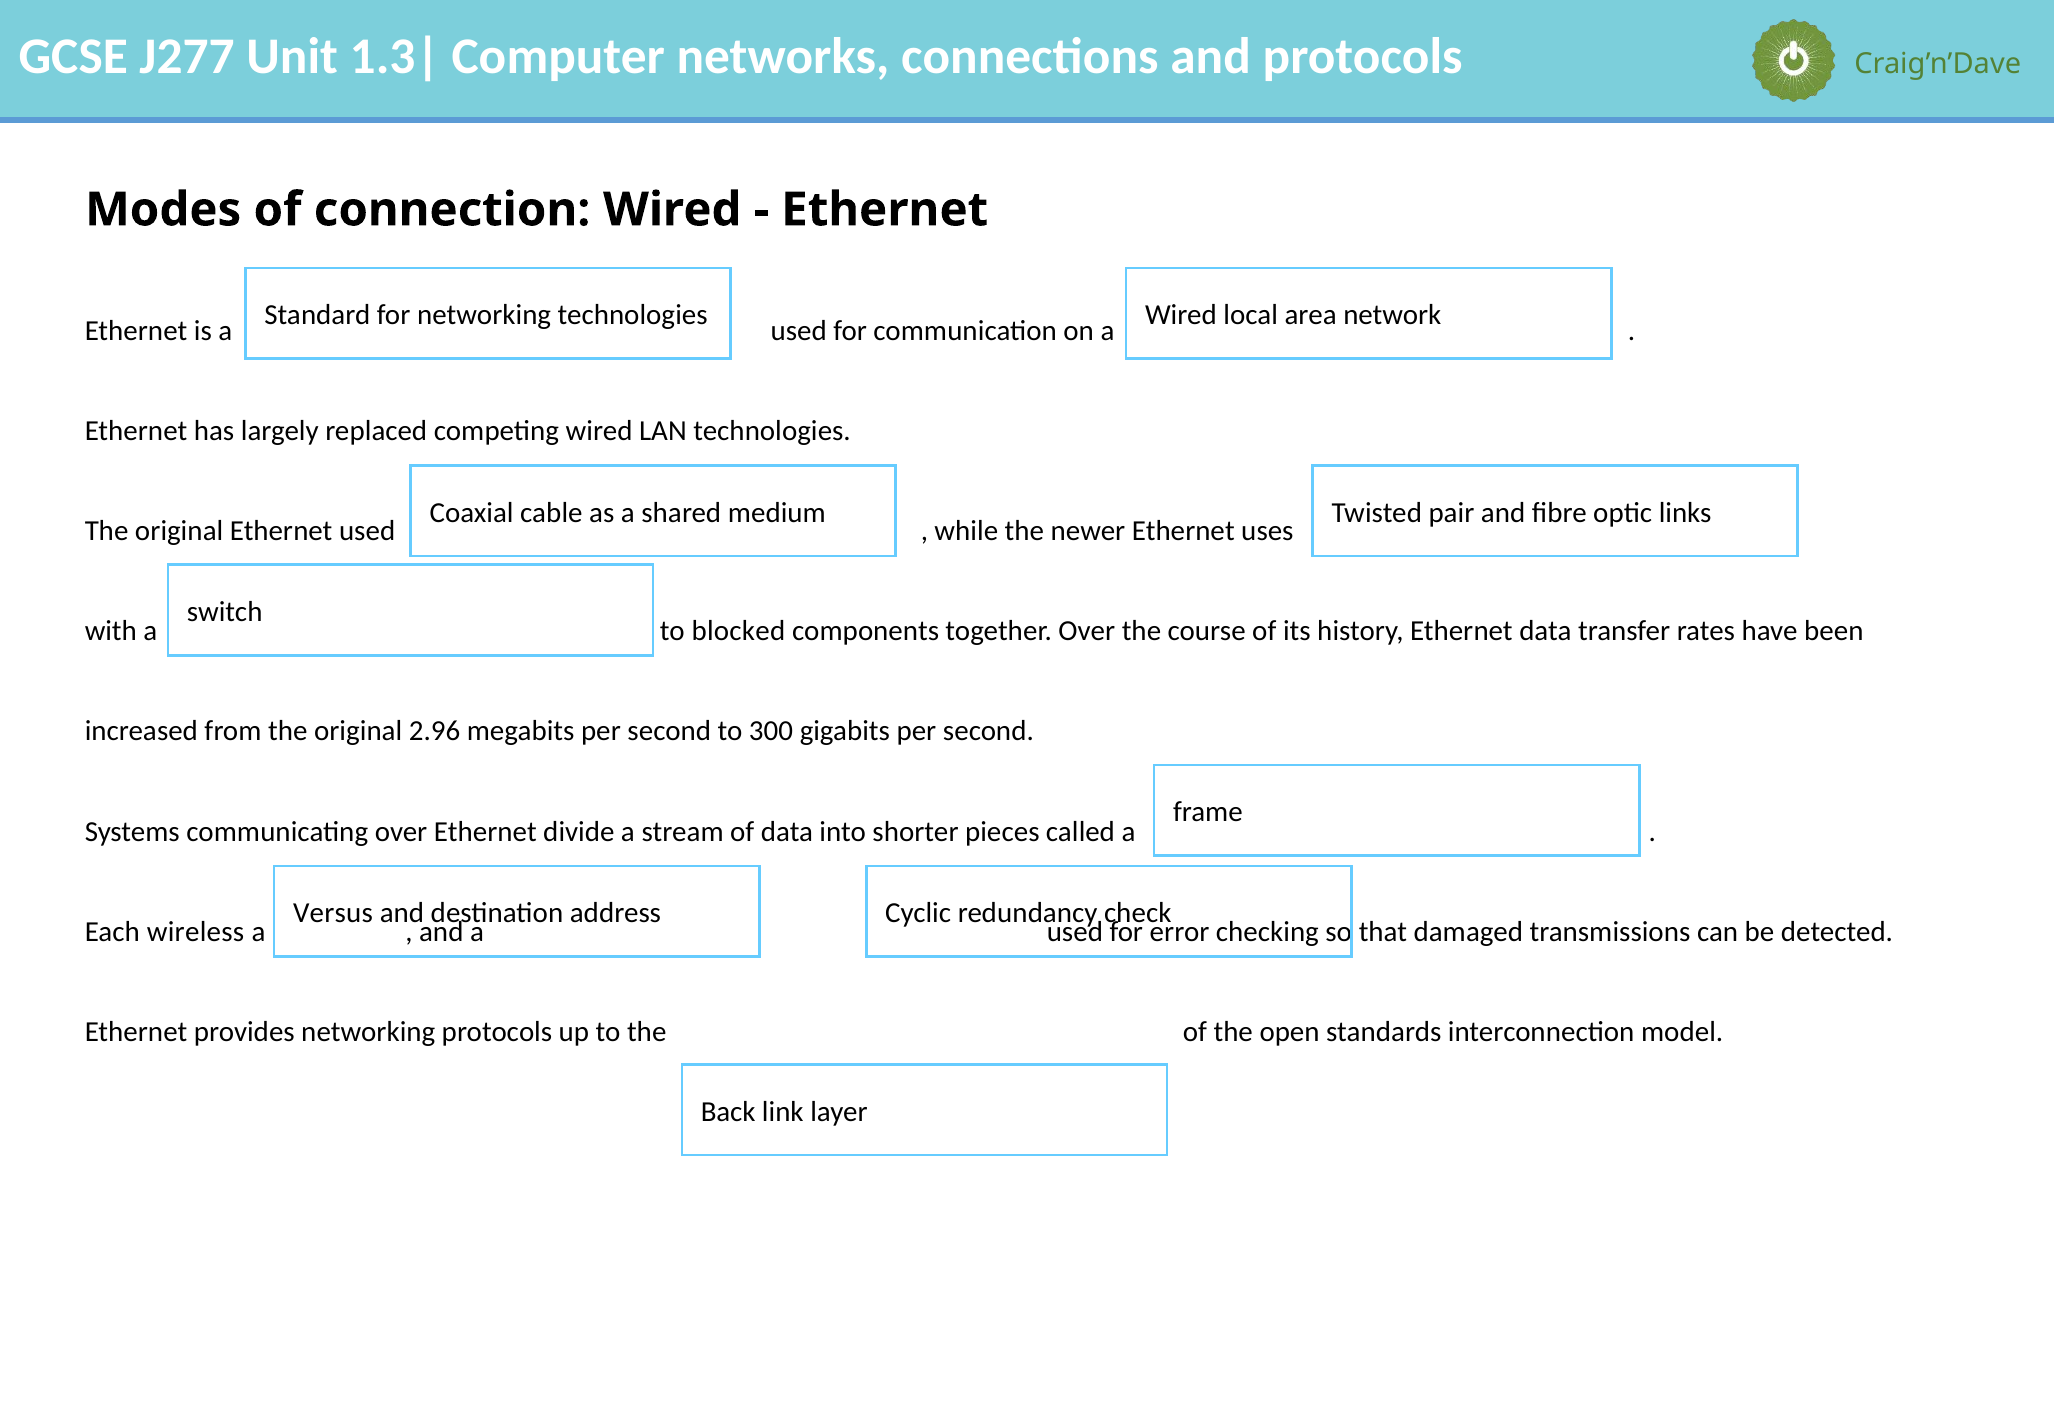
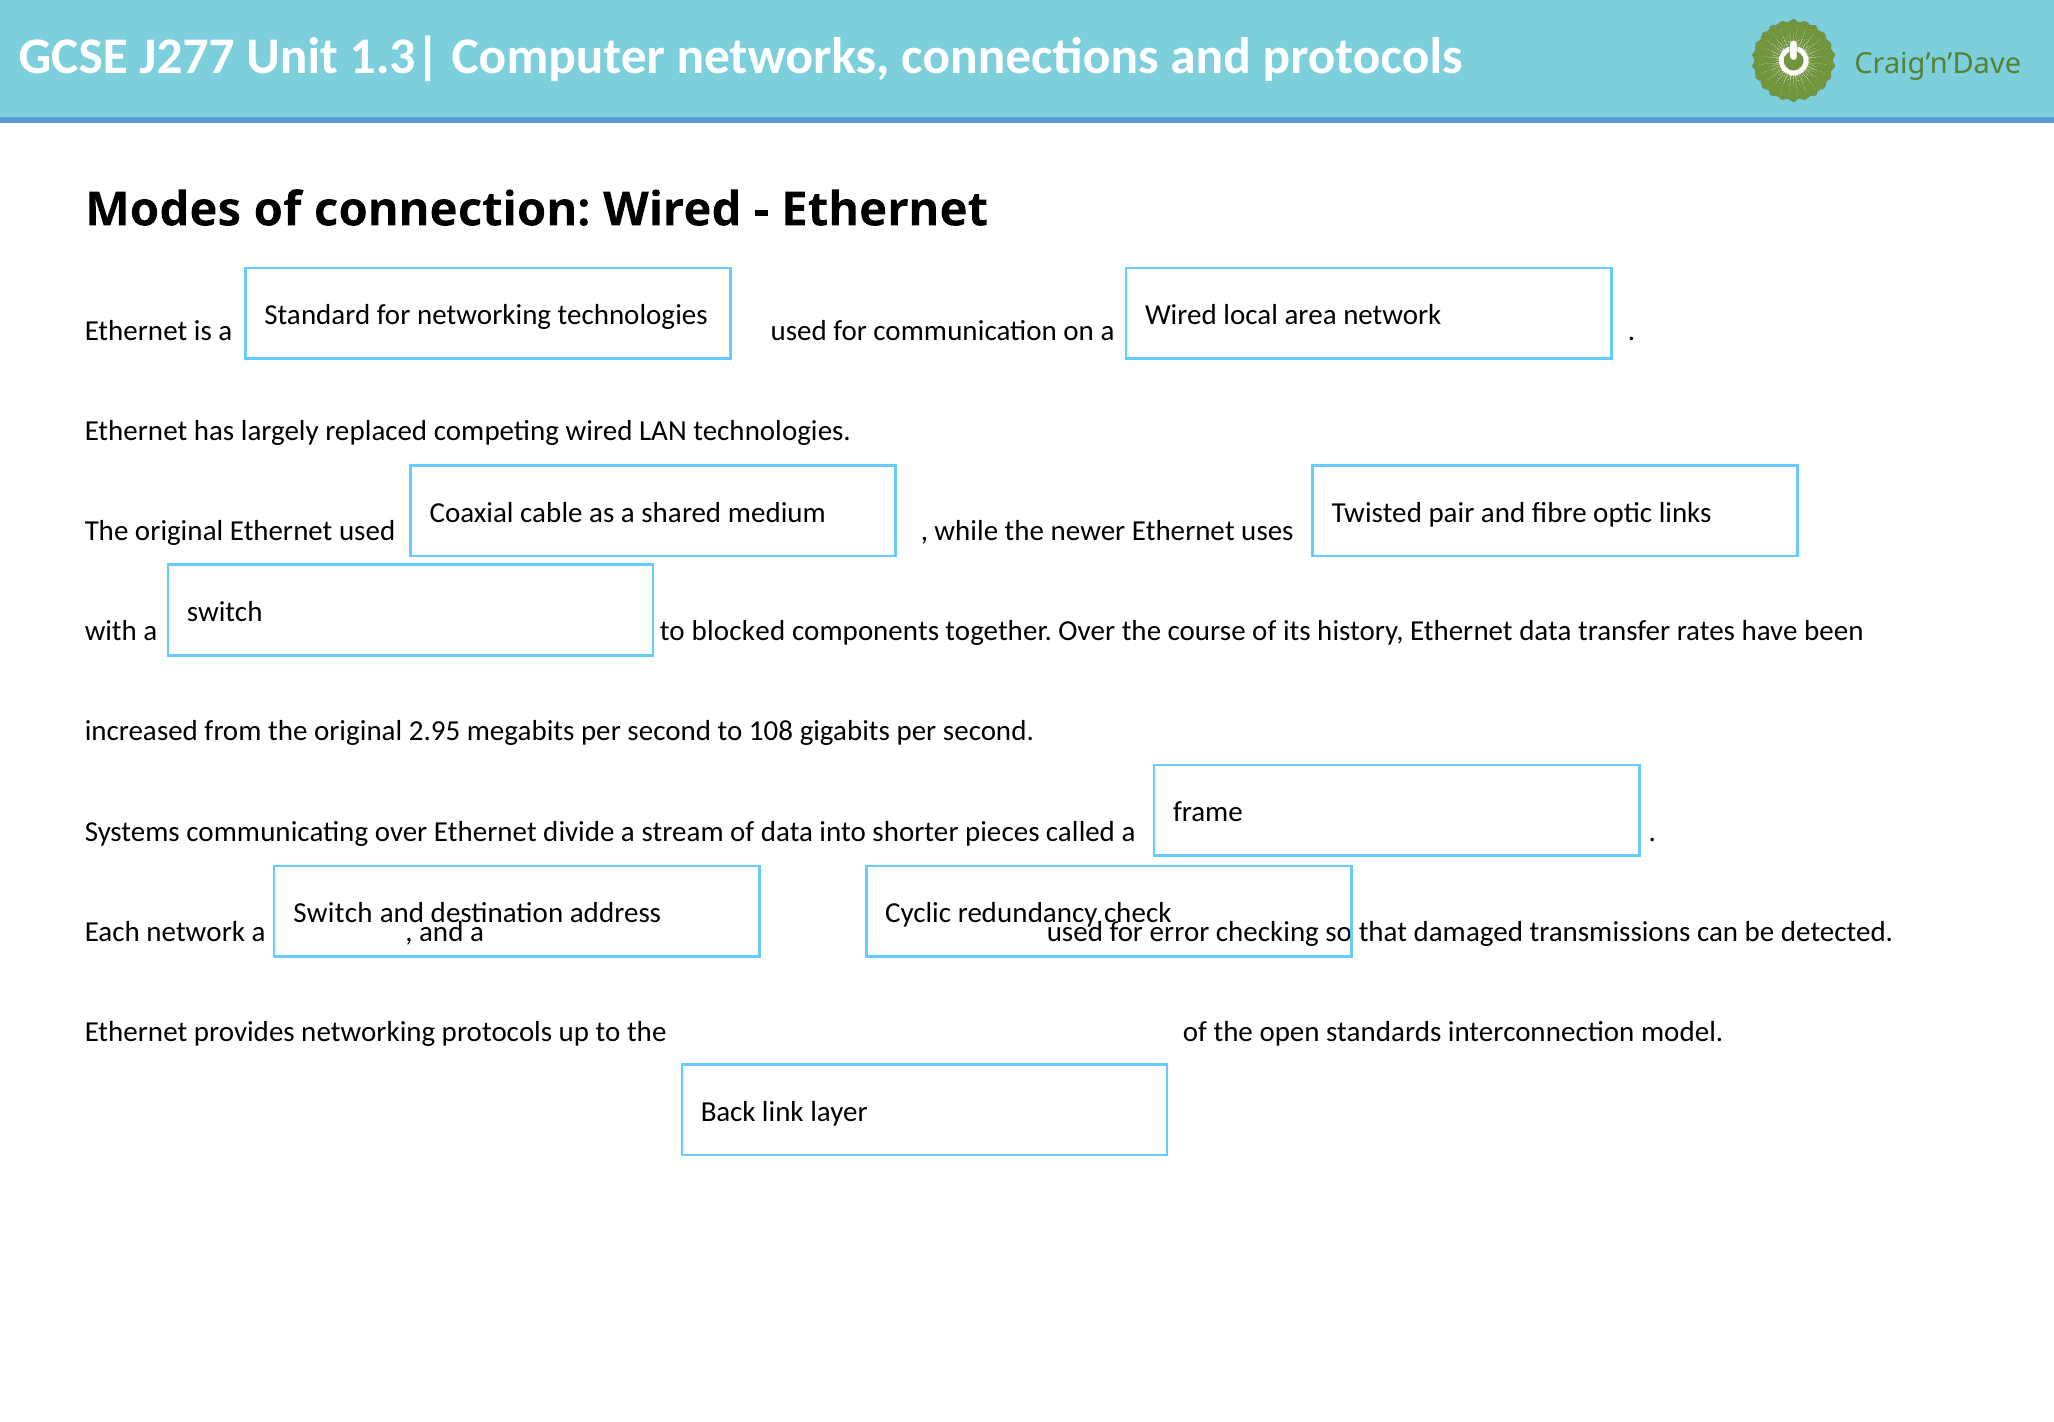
2.96: 2.96 -> 2.95
300: 300 -> 108
Versus at (333, 913): Versus -> Switch
Each wireless: wireless -> network
